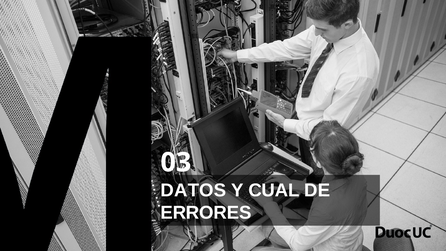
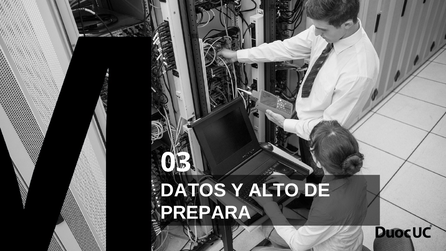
CUAL: CUAL -> ALTO
ERRORES: ERRORES -> PREPARA
